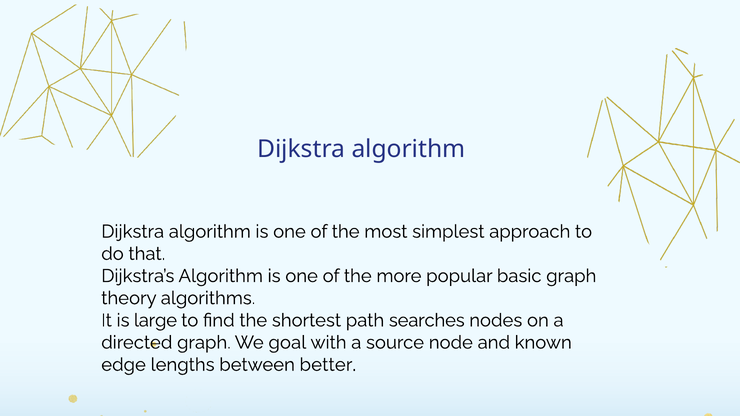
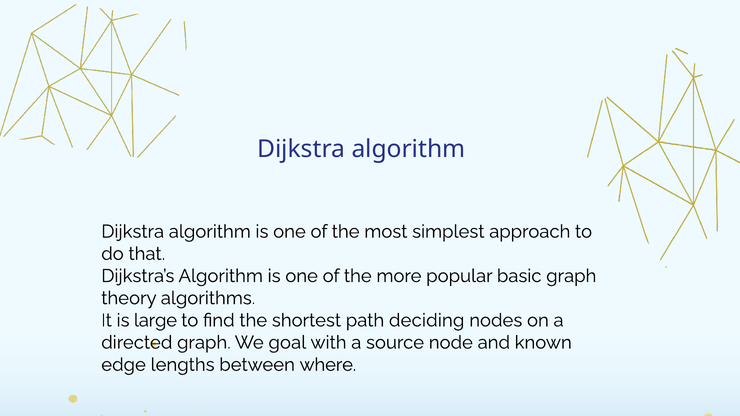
searches: searches -> deciding
better: better -> where
